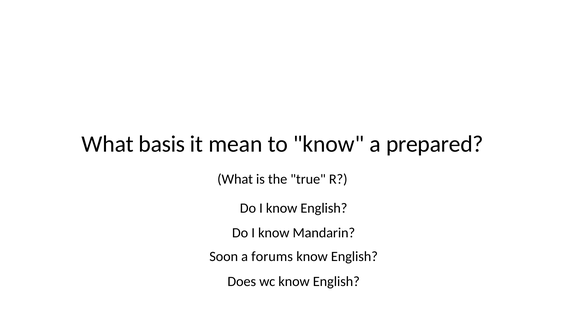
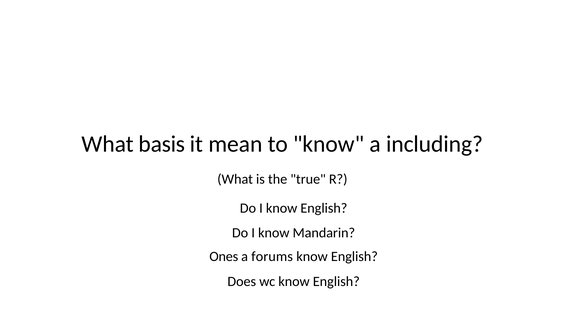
prepared: prepared -> including
Soon: Soon -> Ones
